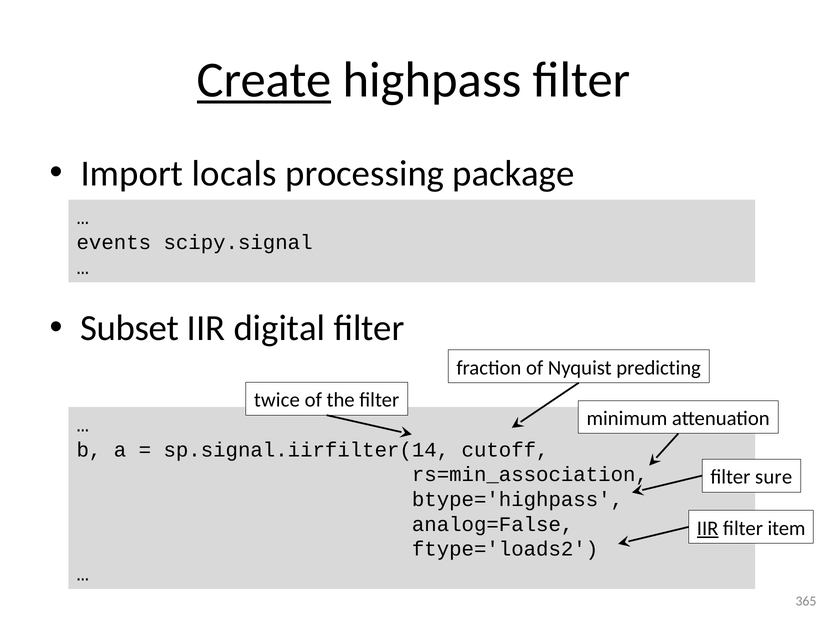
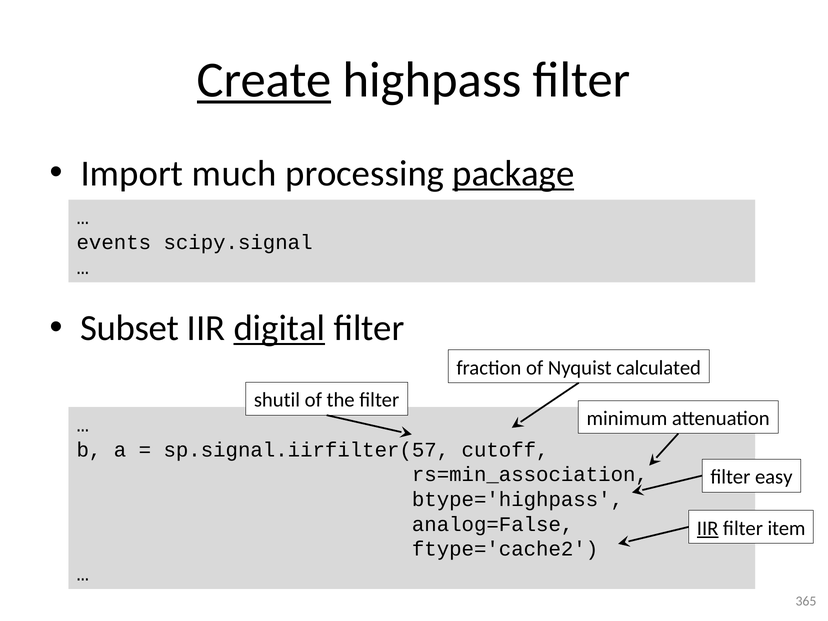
locals: locals -> much
package underline: none -> present
digital underline: none -> present
predicting: predicting -> calculated
twice: twice -> shutil
sp.signal.iirfilter(14: sp.signal.iirfilter(14 -> sp.signal.iirfilter(57
sure: sure -> easy
ftype='loads2: ftype='loads2 -> ftype='cache2
